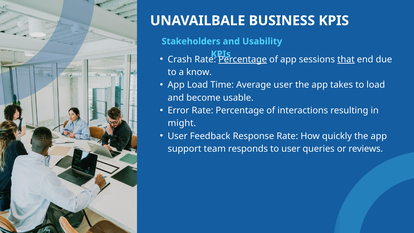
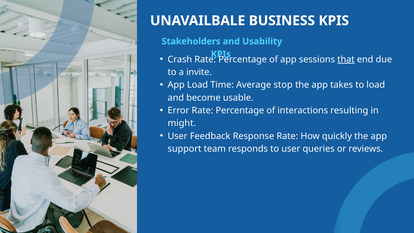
Percentage at (243, 59) underline: present -> none
know: know -> invite
Average user: user -> stop
